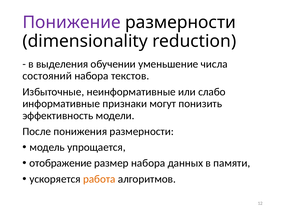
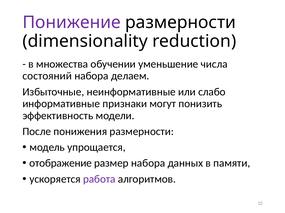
выделения: выделения -> множества
текстов: текстов -> делаем
работа colour: orange -> purple
